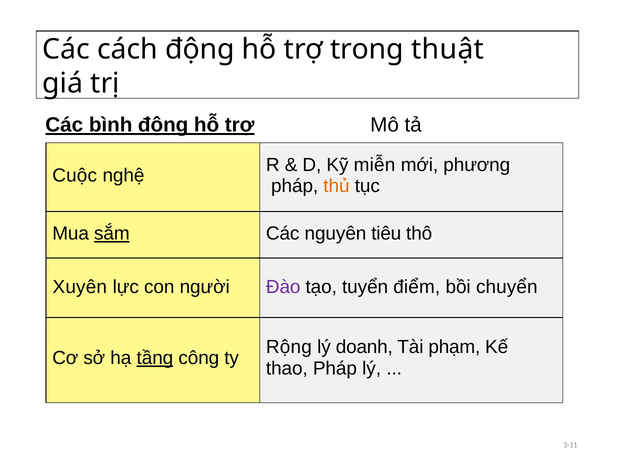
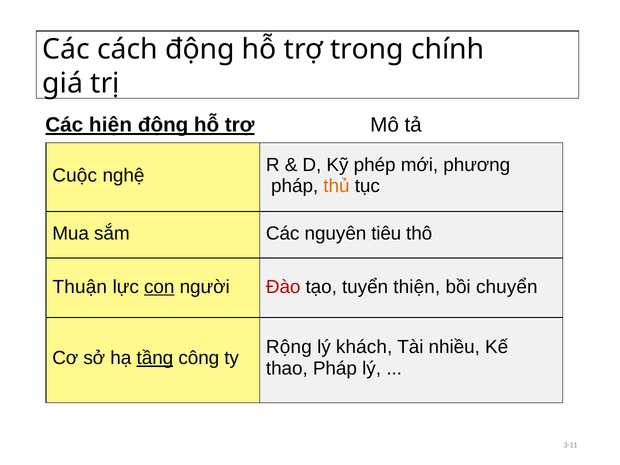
thuật: thuật -> chính
bình: bình -> hiện
miễn: miễn -> phép
sắm underline: present -> none
Xuyên: Xuyên -> Thuận
con underline: none -> present
Đào colour: purple -> red
điểm: điểm -> thiện
doanh: doanh -> khách
phạm: phạm -> nhiều
